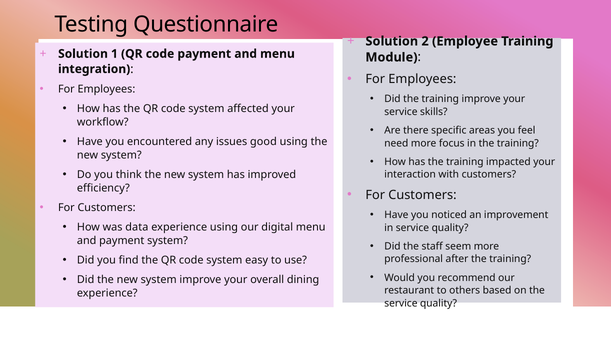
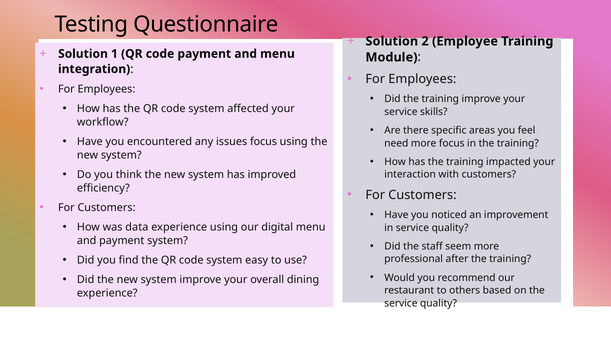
issues good: good -> focus
